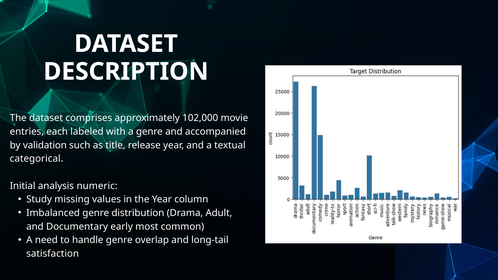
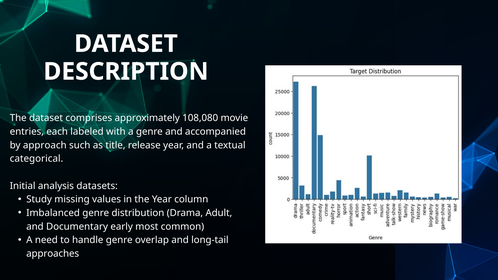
102,000: 102,000 -> 108,080
validation: validation -> approach
numeric: numeric -> datasets
satisfaction: satisfaction -> approaches
